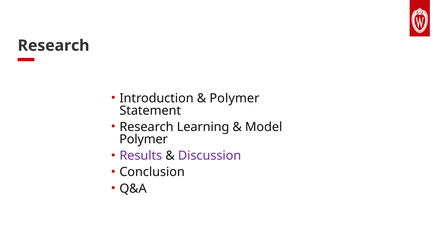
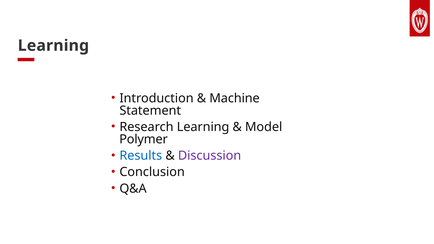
Research at (54, 46): Research -> Learning
Polymer at (234, 98): Polymer -> Machine
Results colour: purple -> blue
